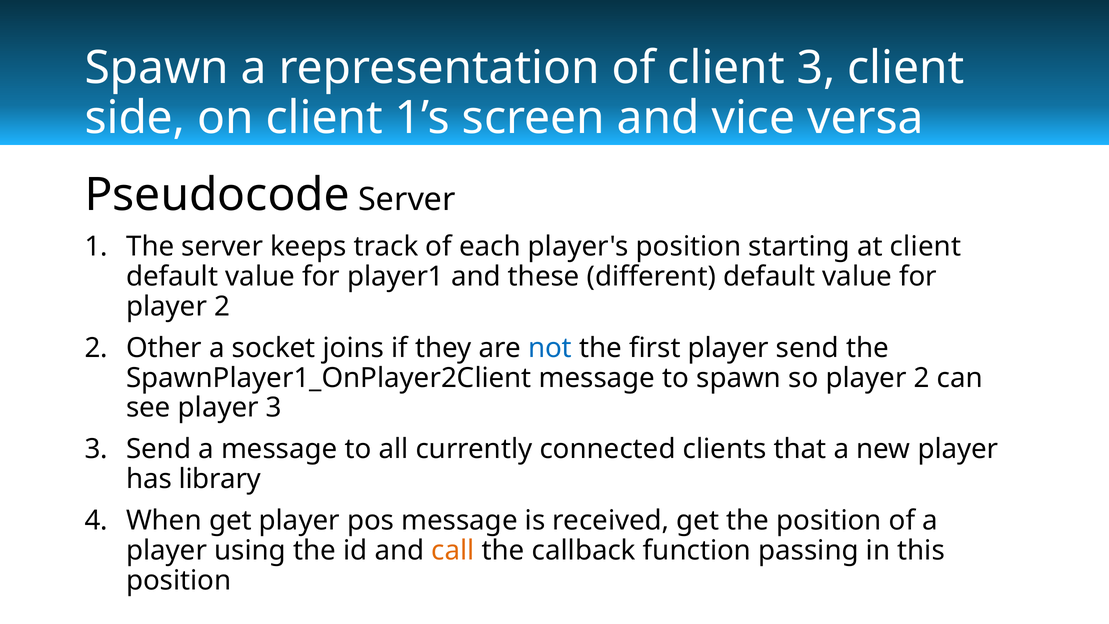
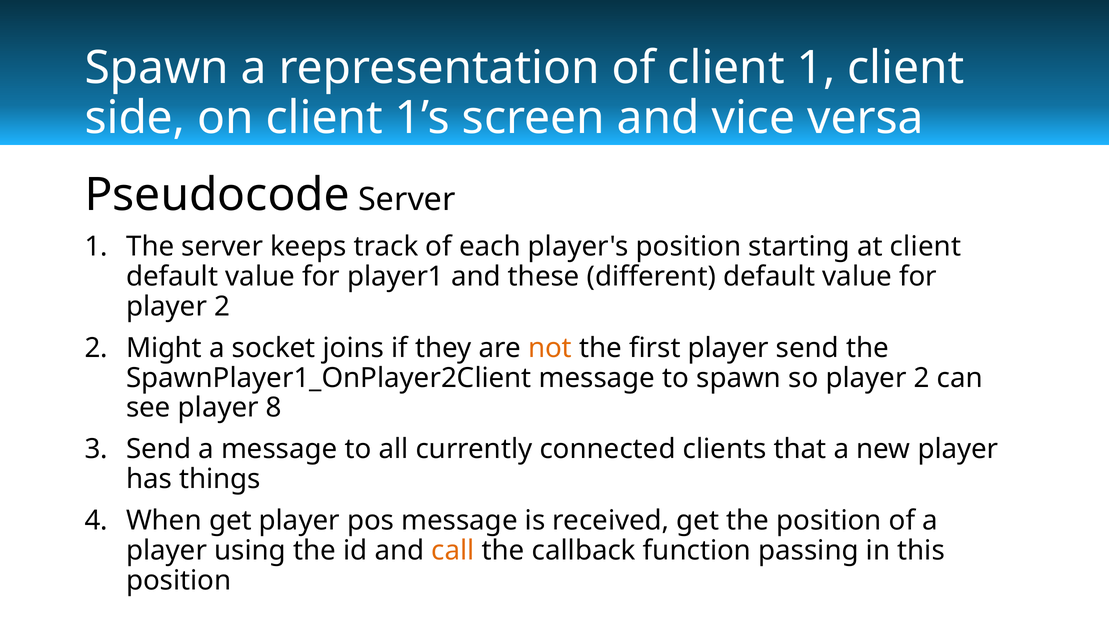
client 3: 3 -> 1
Other: Other -> Might
not colour: blue -> orange
player 3: 3 -> 8
library: library -> things
